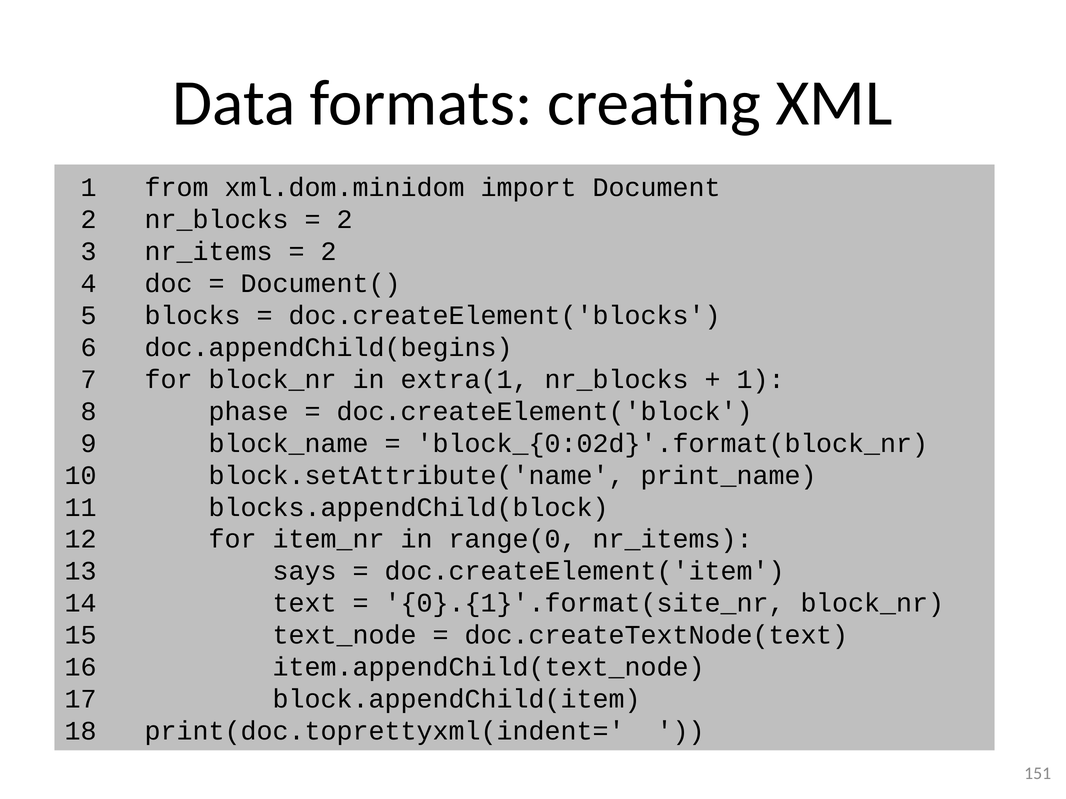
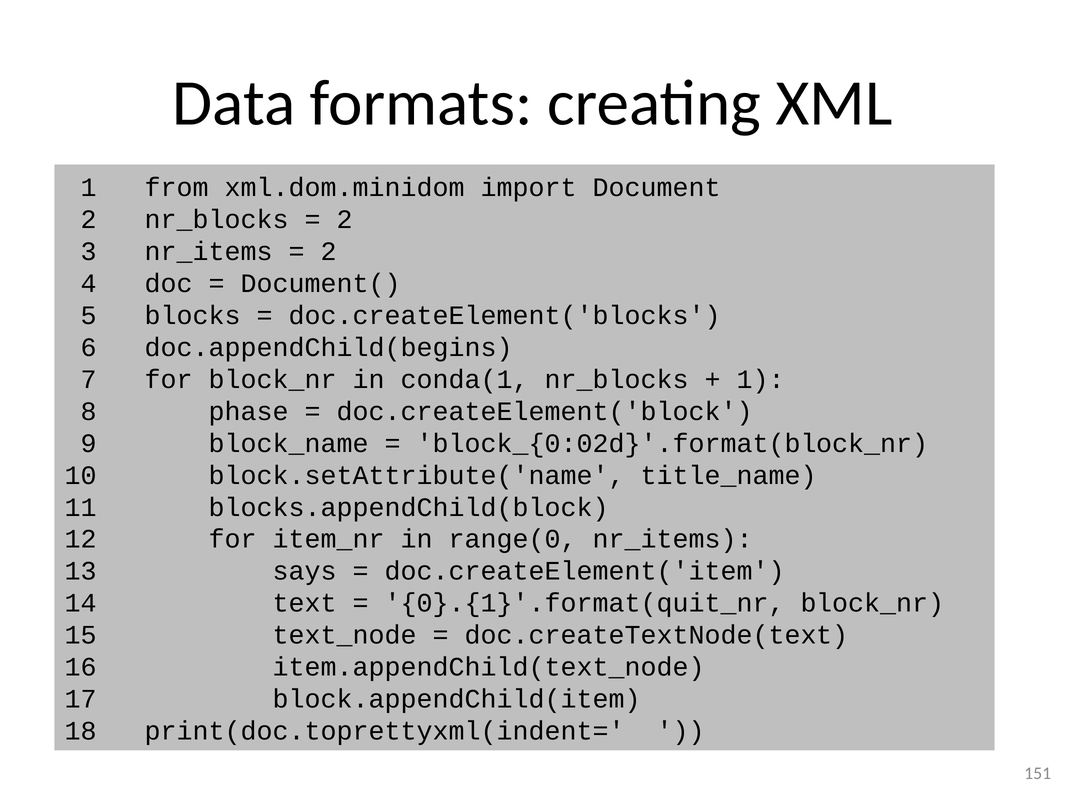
extra(1: extra(1 -> conda(1
print_name: print_name -> title_name
0}.{1}'.format(site_nr: 0}.{1}'.format(site_nr -> 0}.{1}'.format(quit_nr
